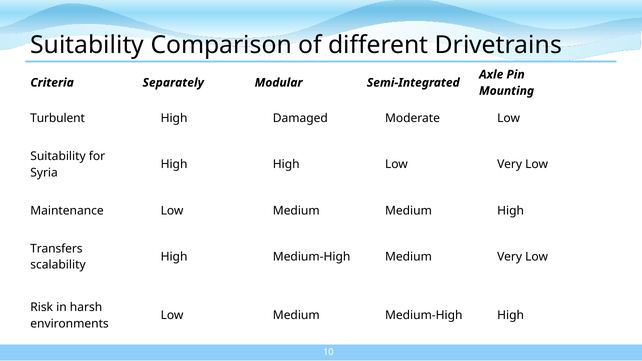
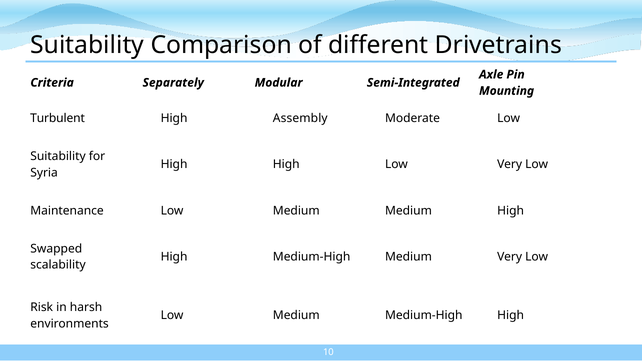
Damaged: Damaged -> Assembly
Transfers: Transfers -> Swapped
